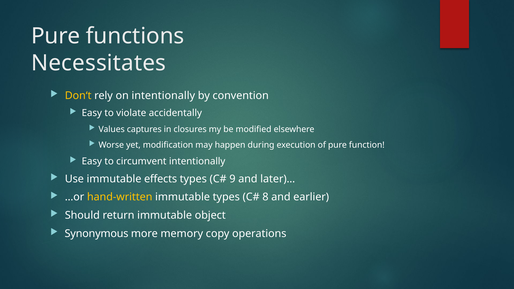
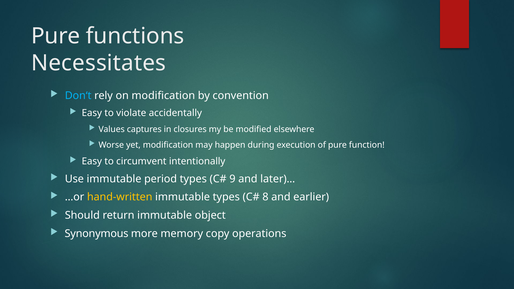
Don‘t colour: yellow -> light blue
on intentionally: intentionally -> modification
effects: effects -> period
